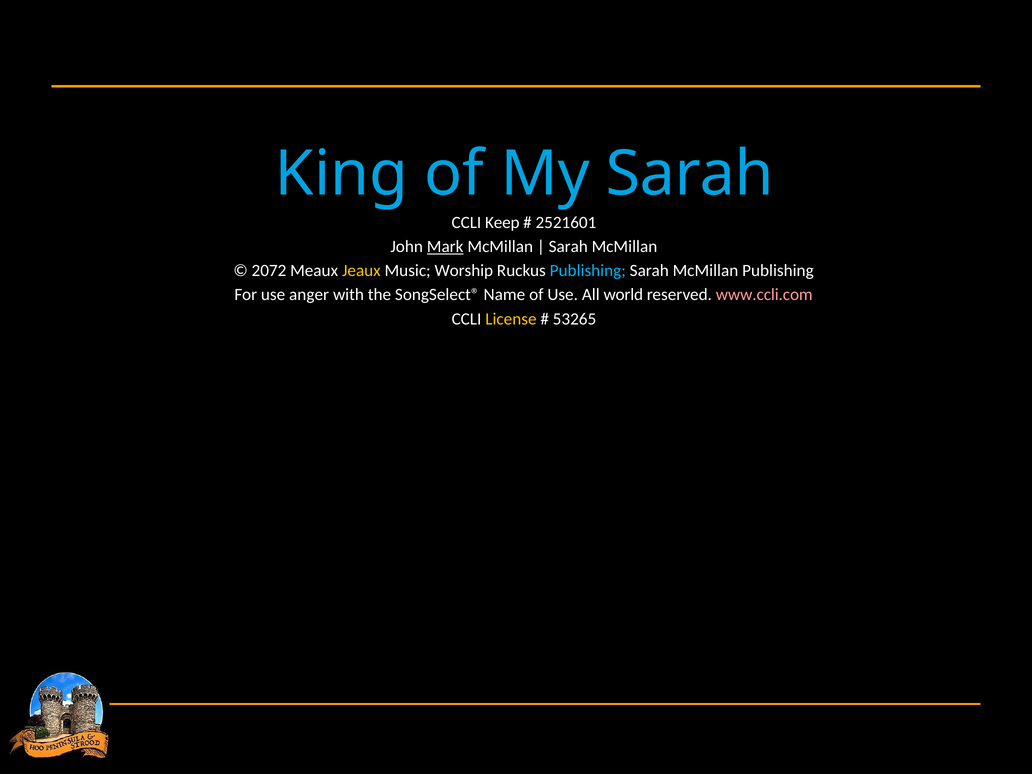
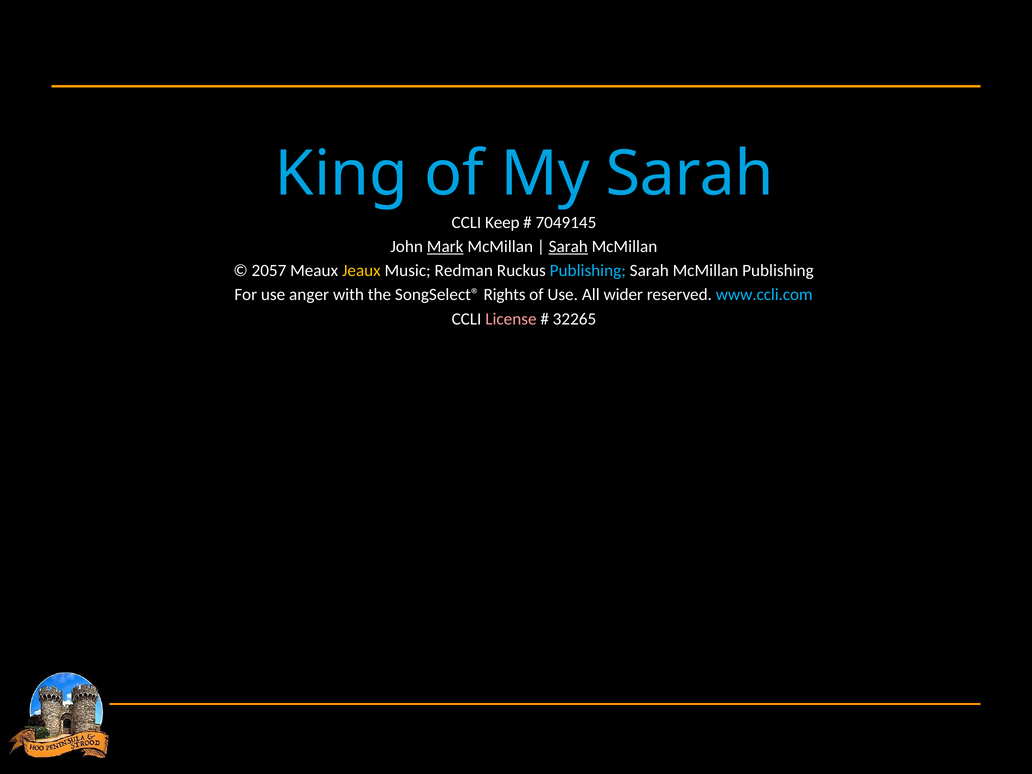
2521601: 2521601 -> 7049145
Sarah at (568, 247) underline: none -> present
2072: 2072 -> 2057
Worship: Worship -> Redman
Name: Name -> Rights
world: world -> wider
www.ccli.com colour: pink -> light blue
License colour: yellow -> pink
53265: 53265 -> 32265
